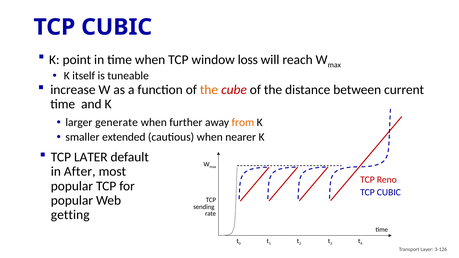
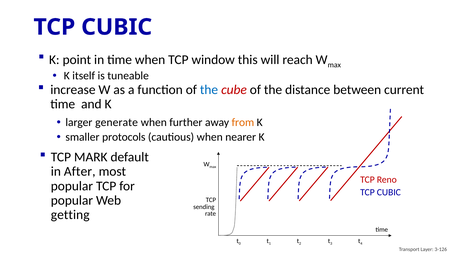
loss: loss -> this
the at (209, 90) colour: orange -> blue
extended: extended -> protocols
LATER: LATER -> MARK
